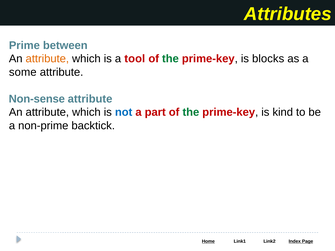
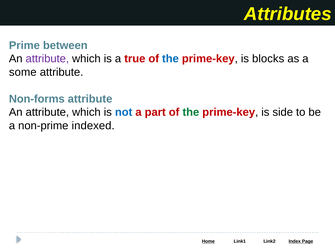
attribute at (47, 59) colour: orange -> purple
tool: tool -> true
the at (170, 59) colour: green -> blue
Non-sense: Non-sense -> Non-forms
kind: kind -> side
backtick: backtick -> indexed
